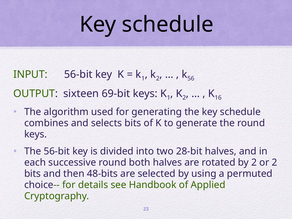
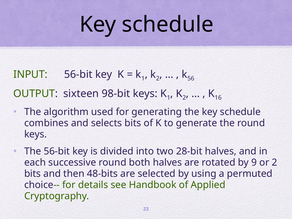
69-bit: 69-bit -> 98-bit
by 2: 2 -> 9
